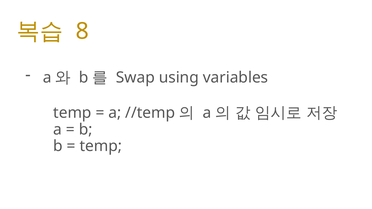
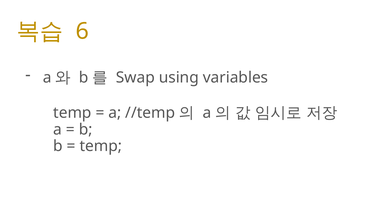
8: 8 -> 6
